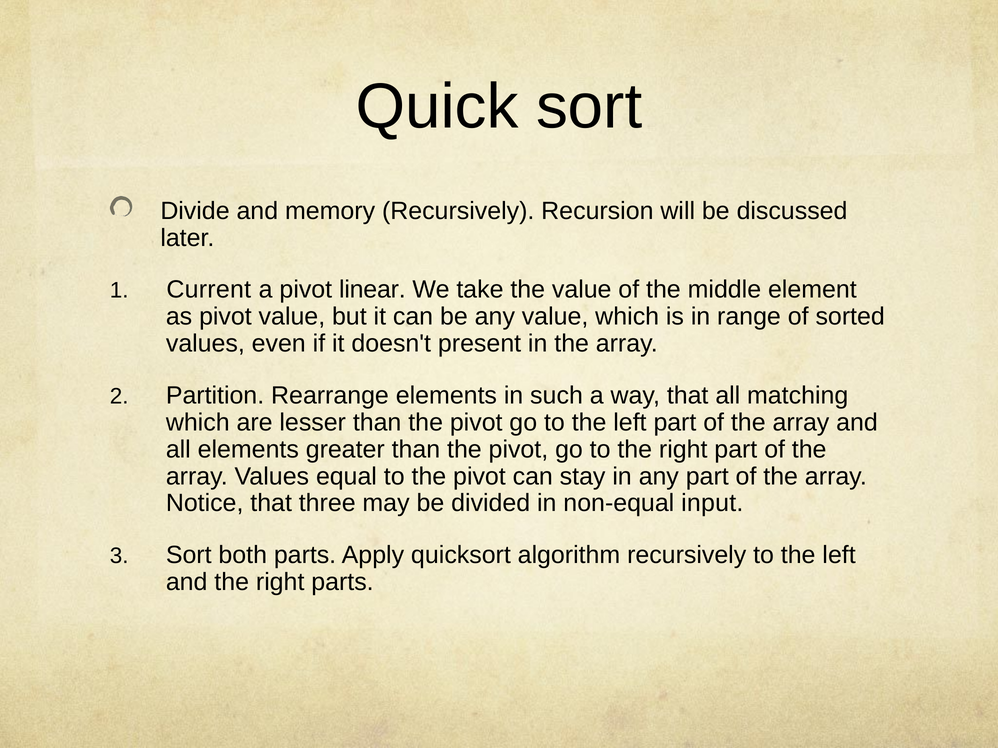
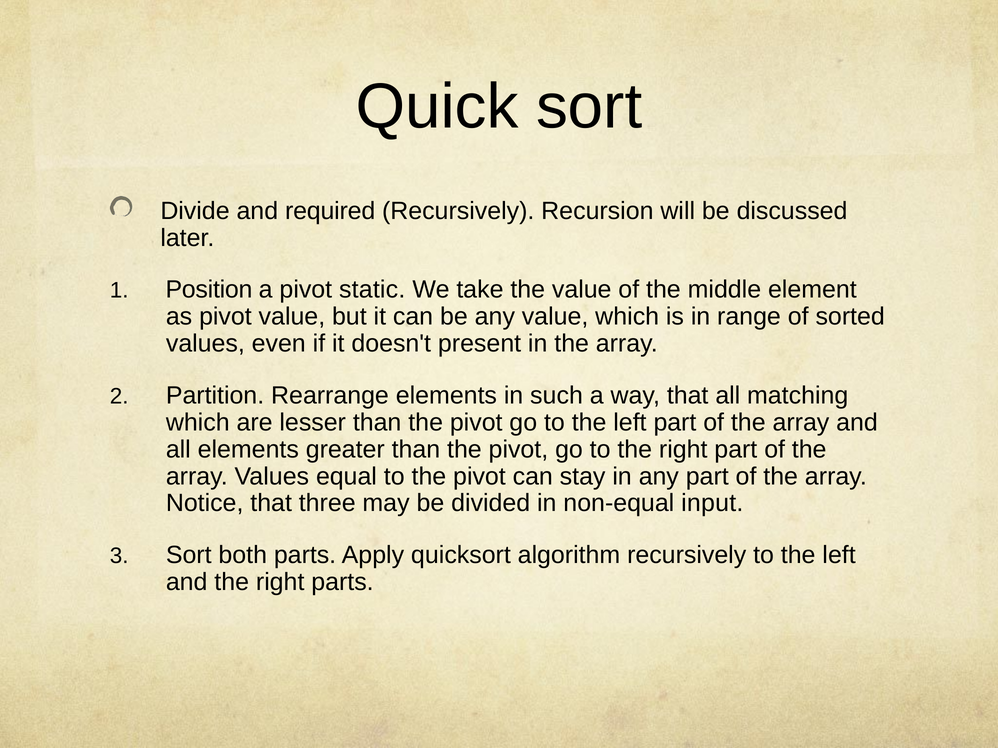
memory: memory -> required
Current: Current -> Position
linear: linear -> static
